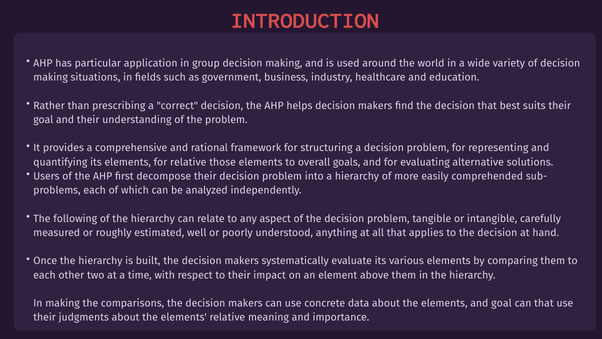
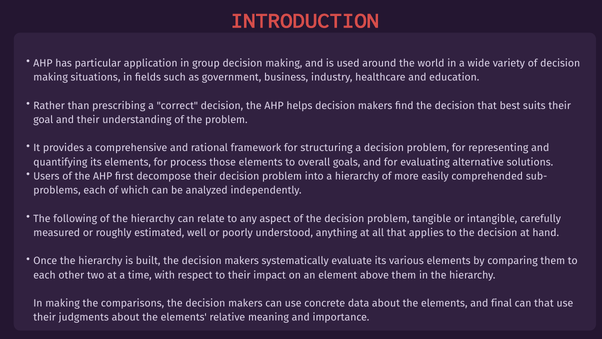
for relative: relative -> process
and goal: goal -> final
